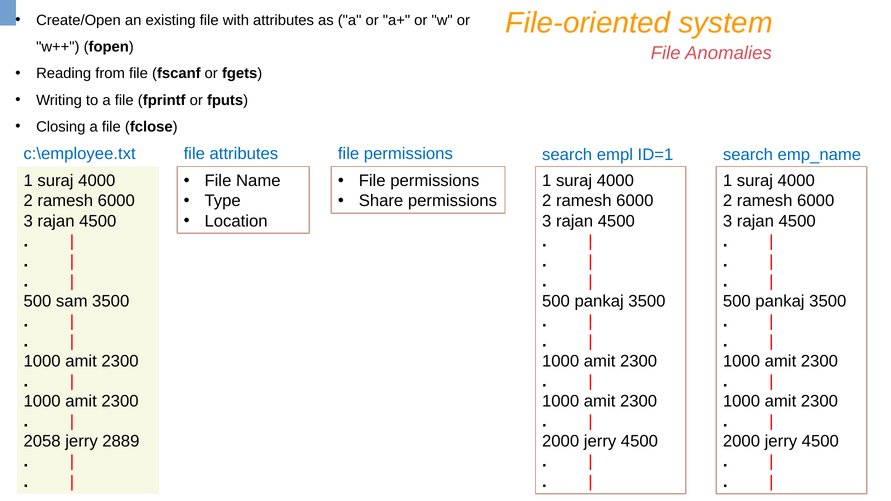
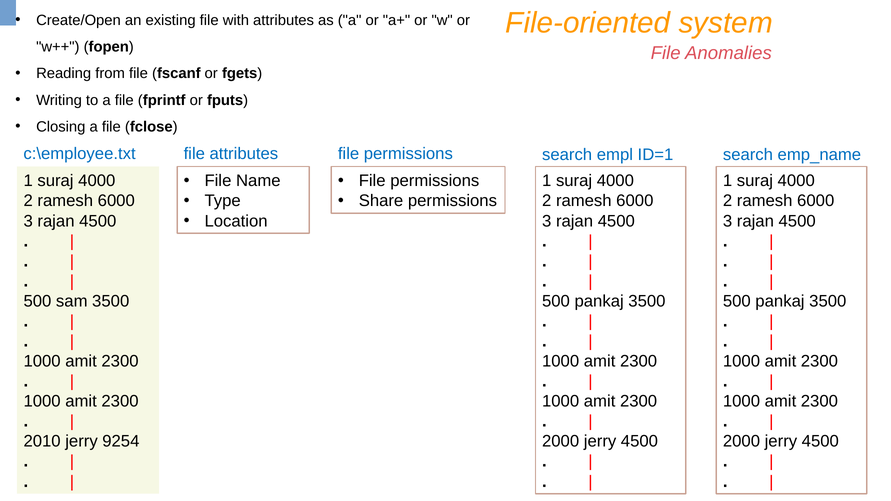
2058: 2058 -> 2010
2889: 2889 -> 9254
